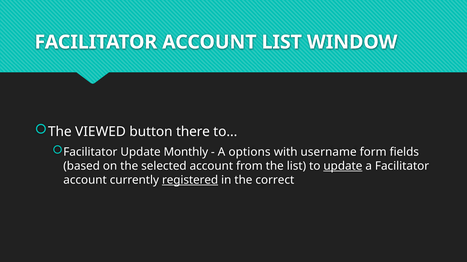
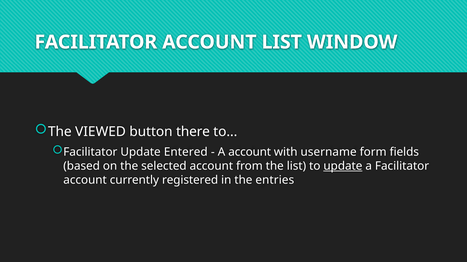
Monthly: Monthly -> Entered
A options: options -> account
registered underline: present -> none
correct: correct -> entries
